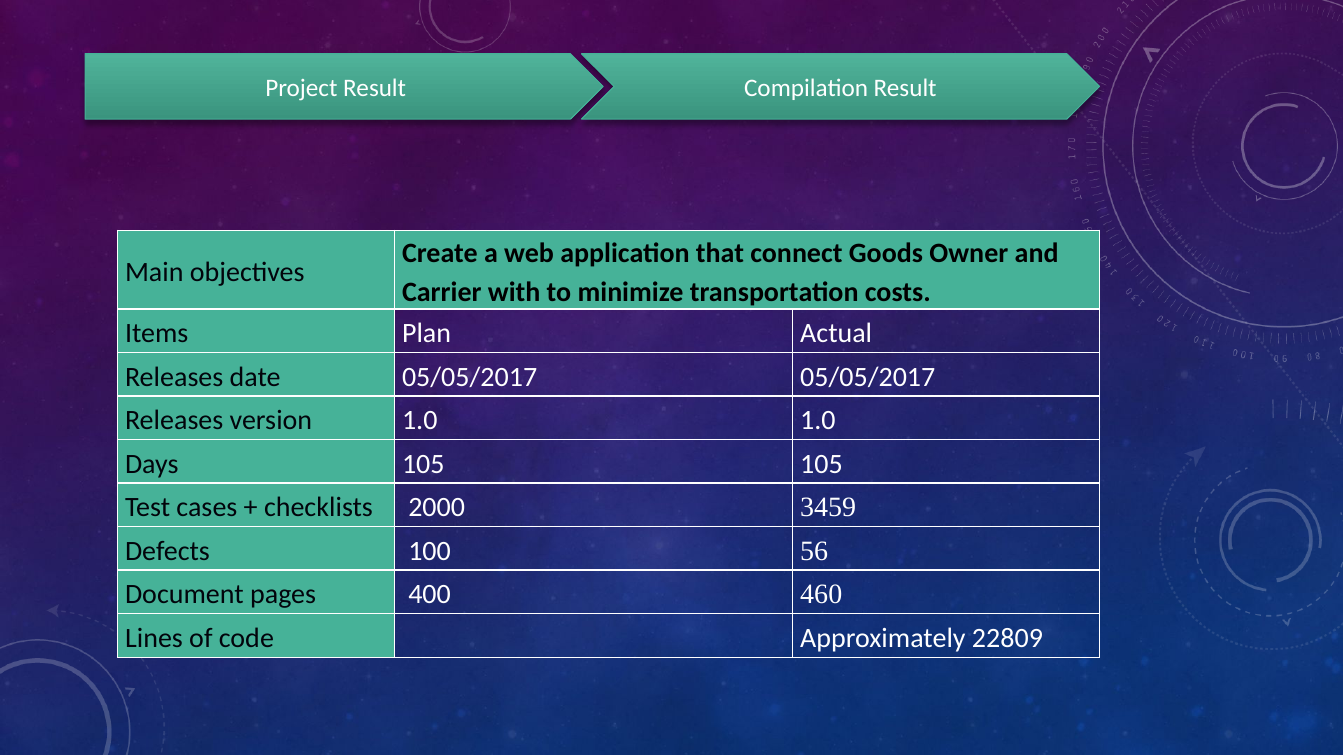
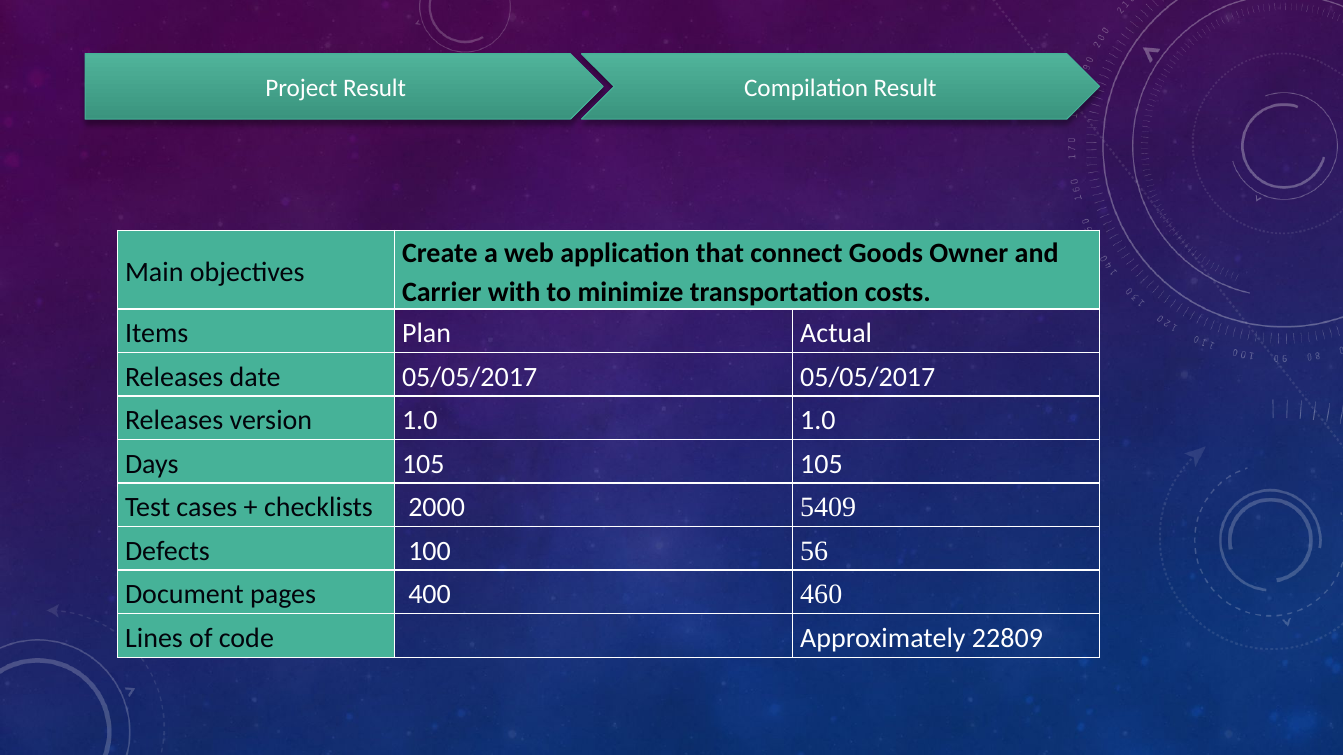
3459: 3459 -> 5409
